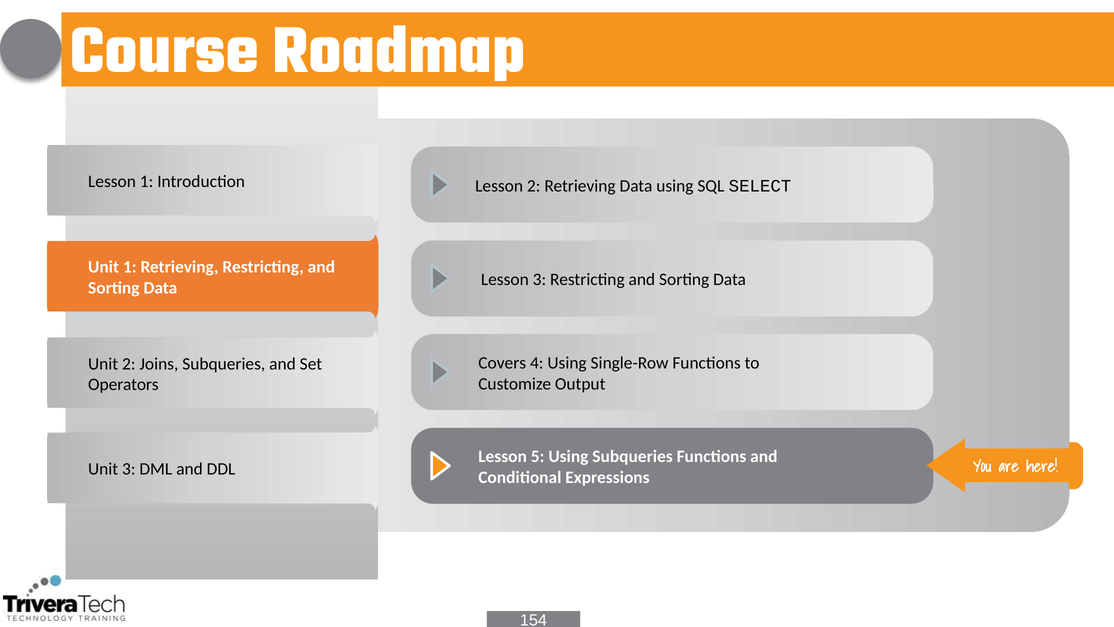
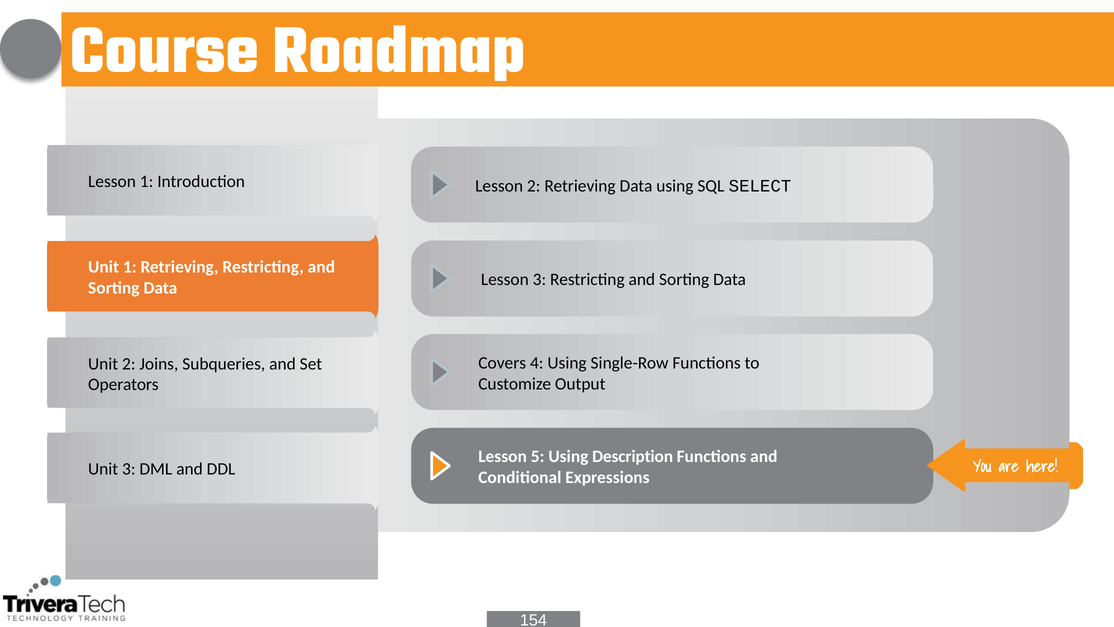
Using Subqueries: Subqueries -> Description
